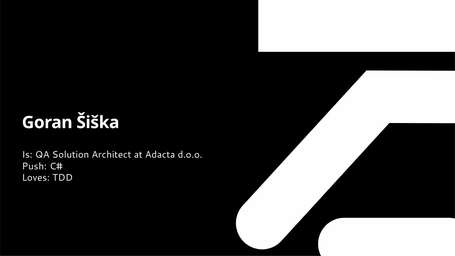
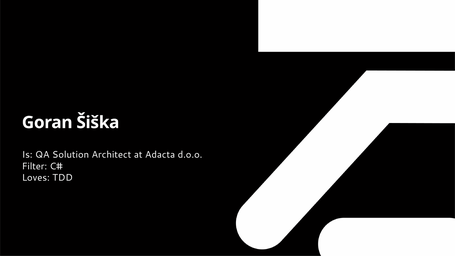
Push: Push -> Filter
